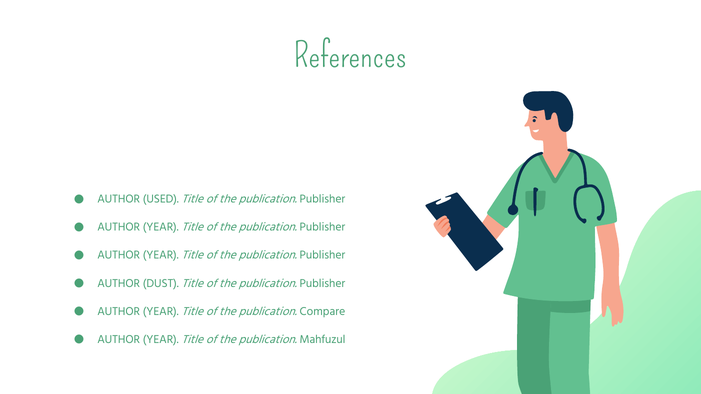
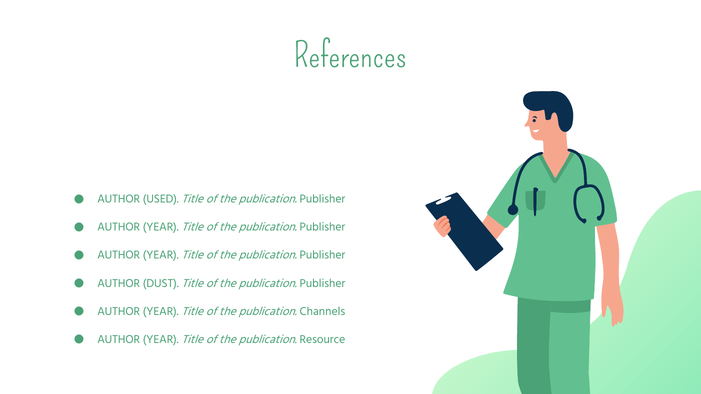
Compare: Compare -> Channels
Mahfuzul: Mahfuzul -> Resource
